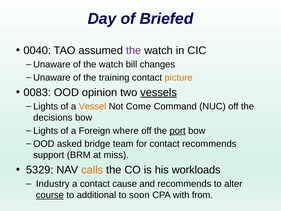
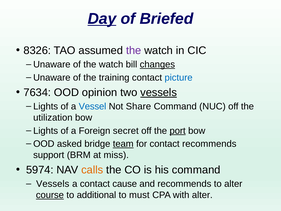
Day underline: none -> present
0040: 0040 -> 8326
changes underline: none -> present
picture colour: orange -> blue
0083: 0083 -> 7634
Vessel colour: orange -> blue
Come: Come -> Share
decisions: decisions -> utilization
where: where -> secret
team underline: none -> present
5329: 5329 -> 5974
his workloads: workloads -> command
Industry at (53, 184): Industry -> Vessels
soon: soon -> must
with from: from -> alter
